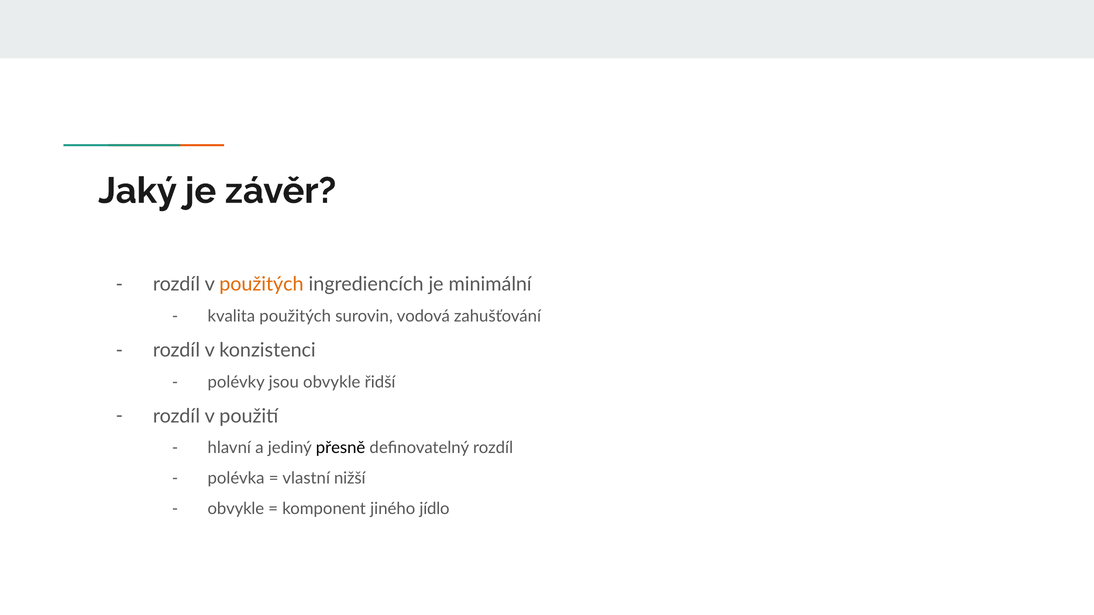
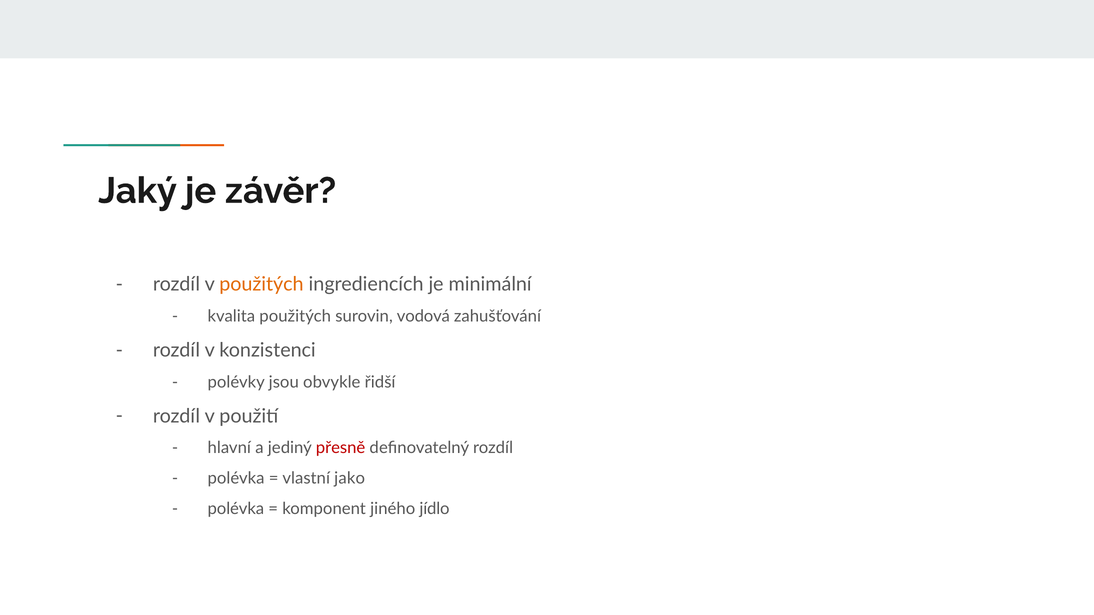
přesně colour: black -> red
nižší: nižší -> jako
obvykle at (236, 509): obvykle -> polévka
